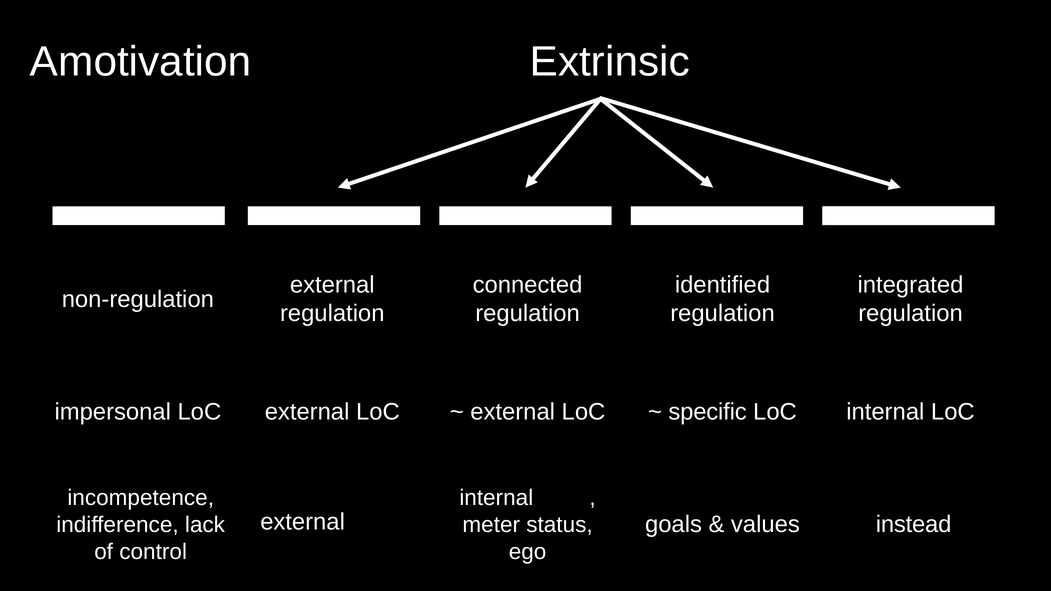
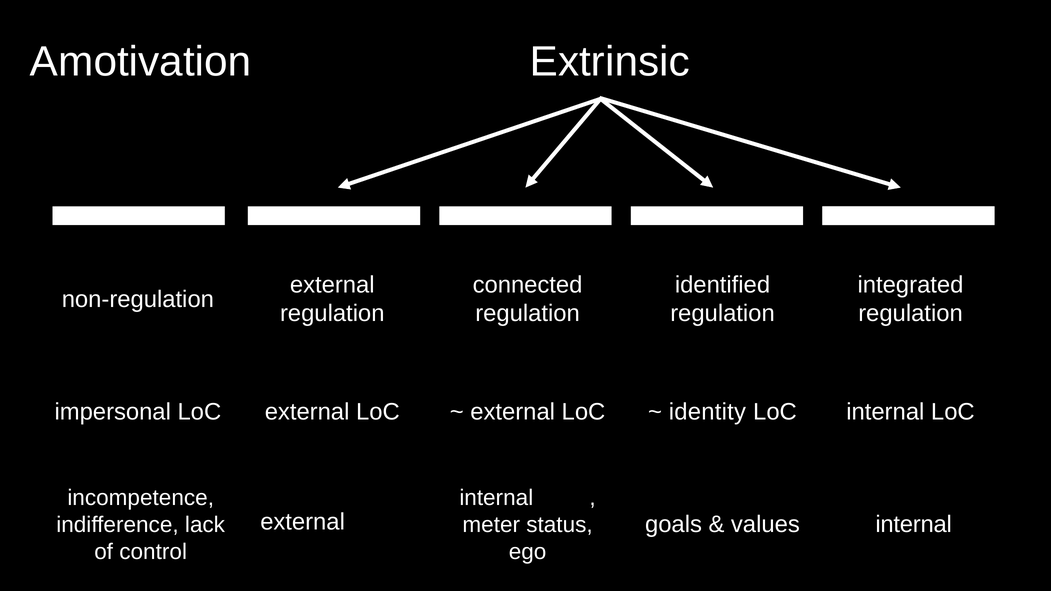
specific: specific -> identity
values instead: instead -> internal
